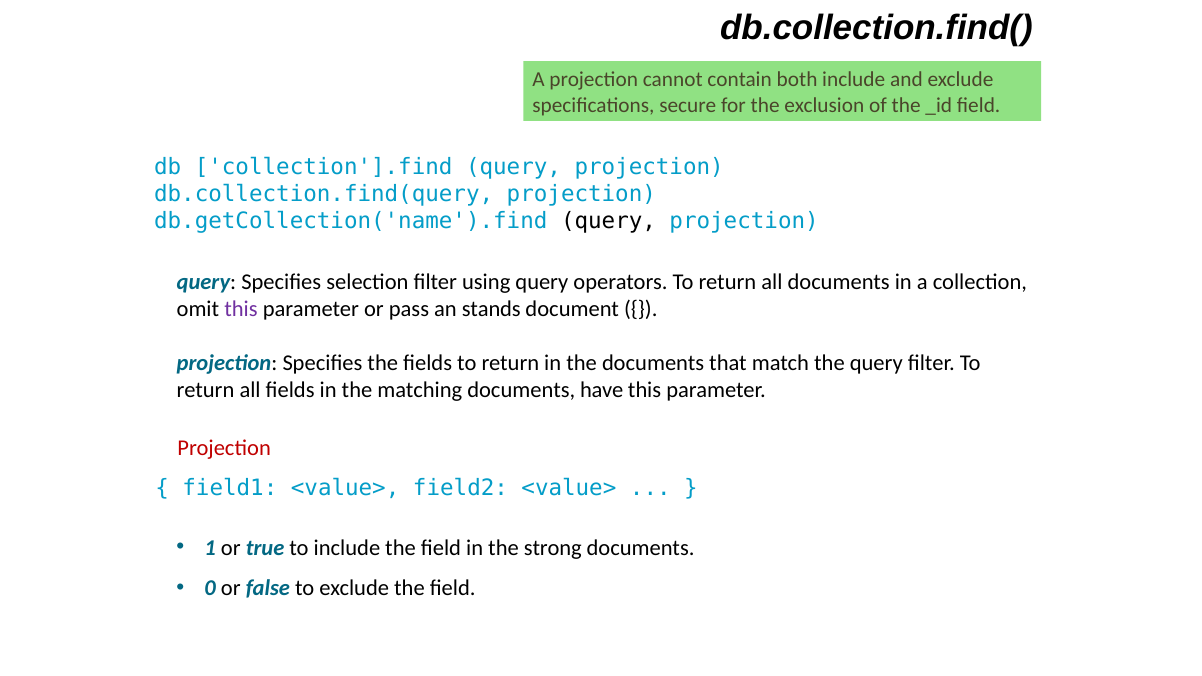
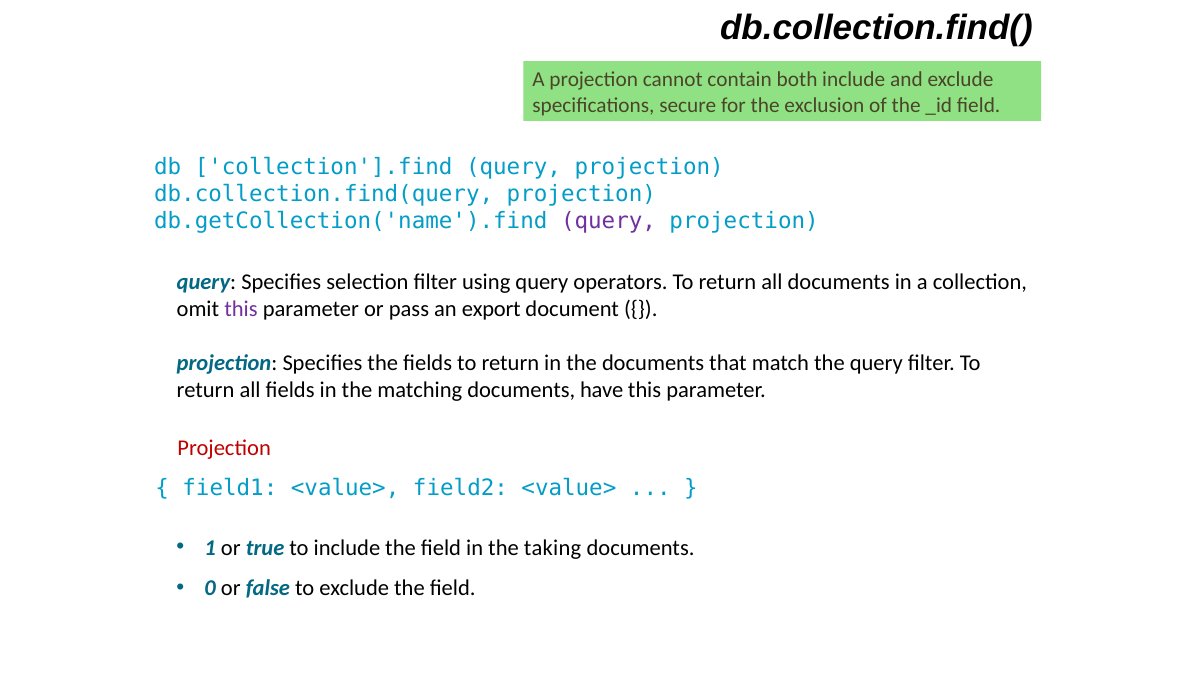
query at (609, 222) colour: black -> purple
stands: stands -> export
strong: strong -> taking
